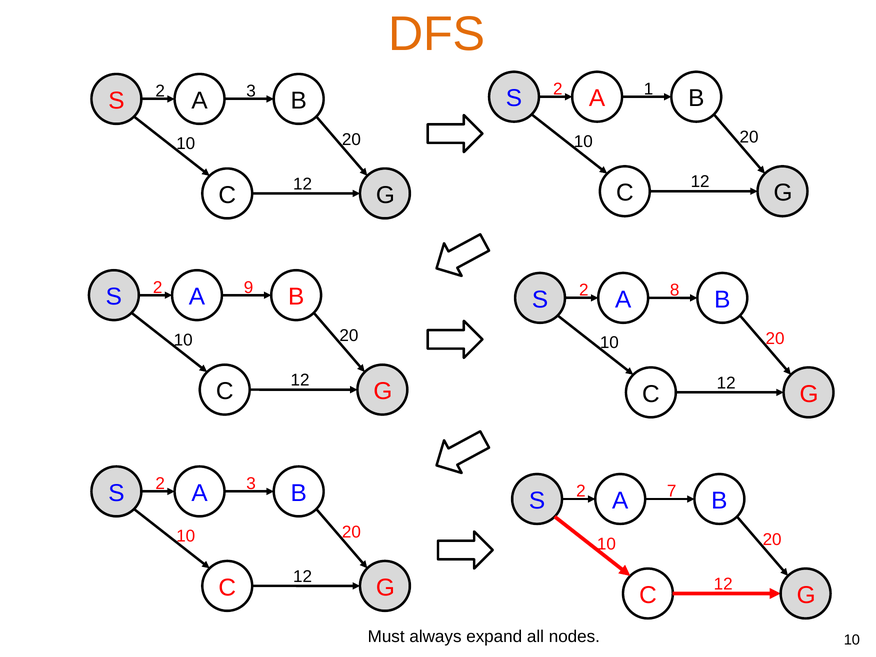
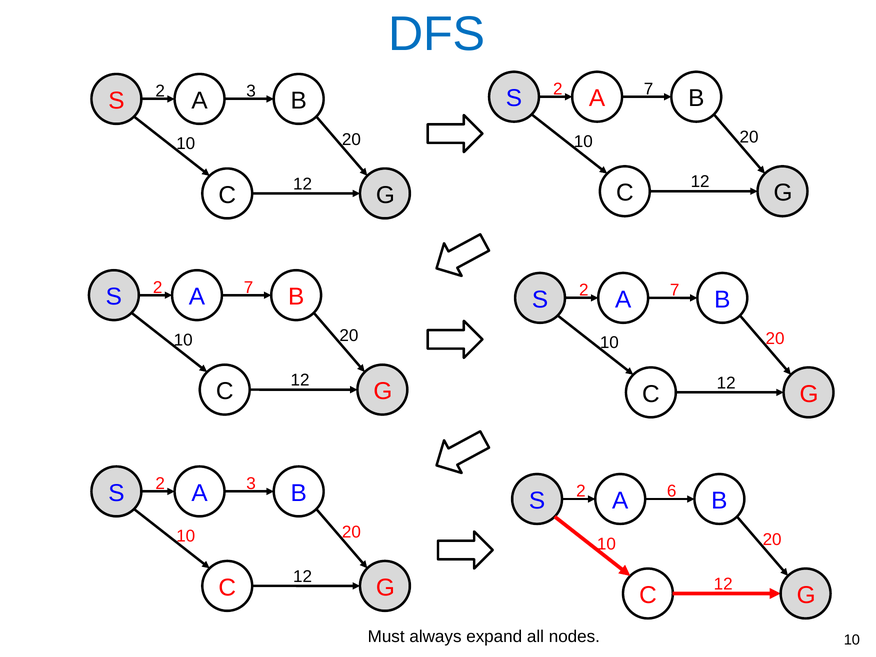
DFS colour: orange -> blue
1 at (649, 89): 1 -> 7
9 at (248, 288): 9 -> 7
8 at (675, 290): 8 -> 7
7: 7 -> 6
